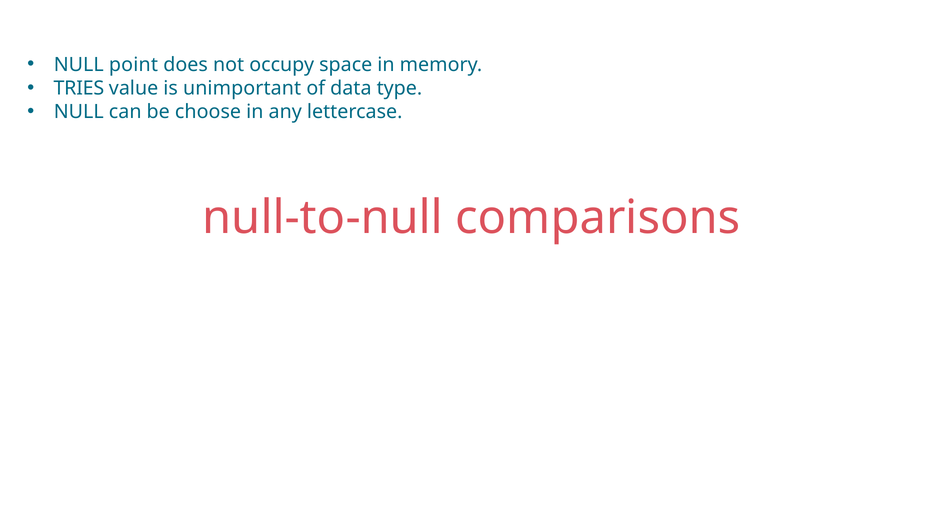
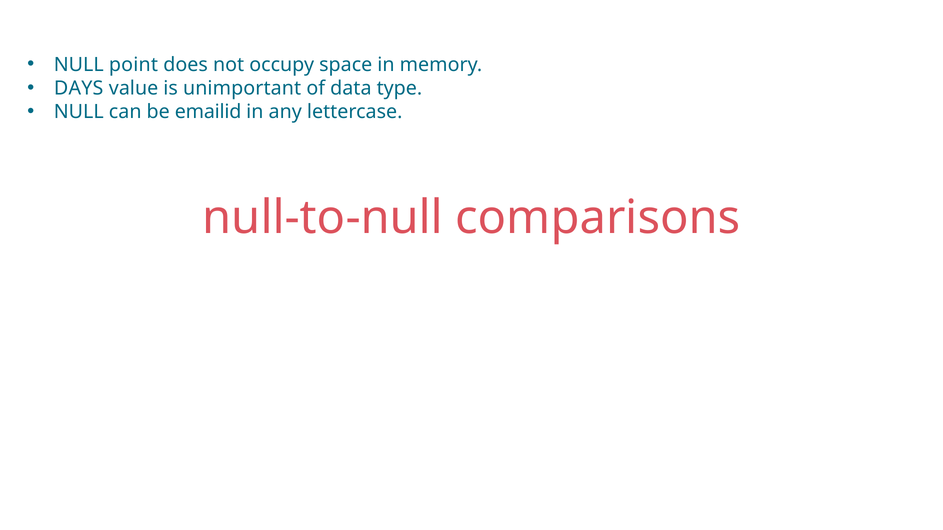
TRIES: TRIES -> DAYS
choose: choose -> emailid
